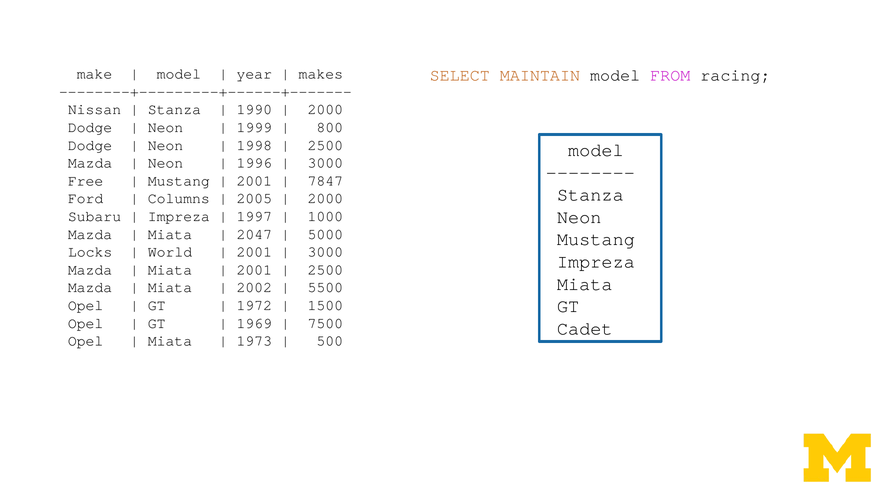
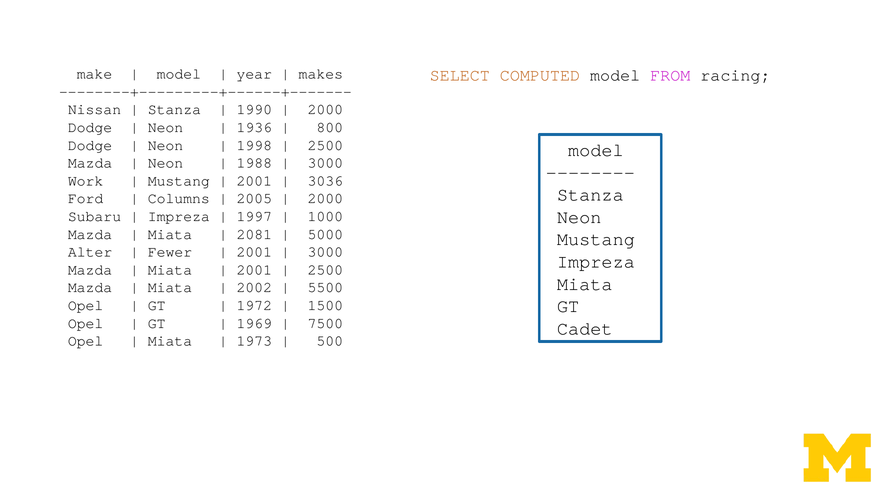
MAINTAIN: MAINTAIN -> COMPUTED
1999: 1999 -> 1936
1996: 1996 -> 1988
Free: Free -> Work
7847: 7847 -> 3036
2047: 2047 -> 2081
Locks: Locks -> Alter
World: World -> Fewer
